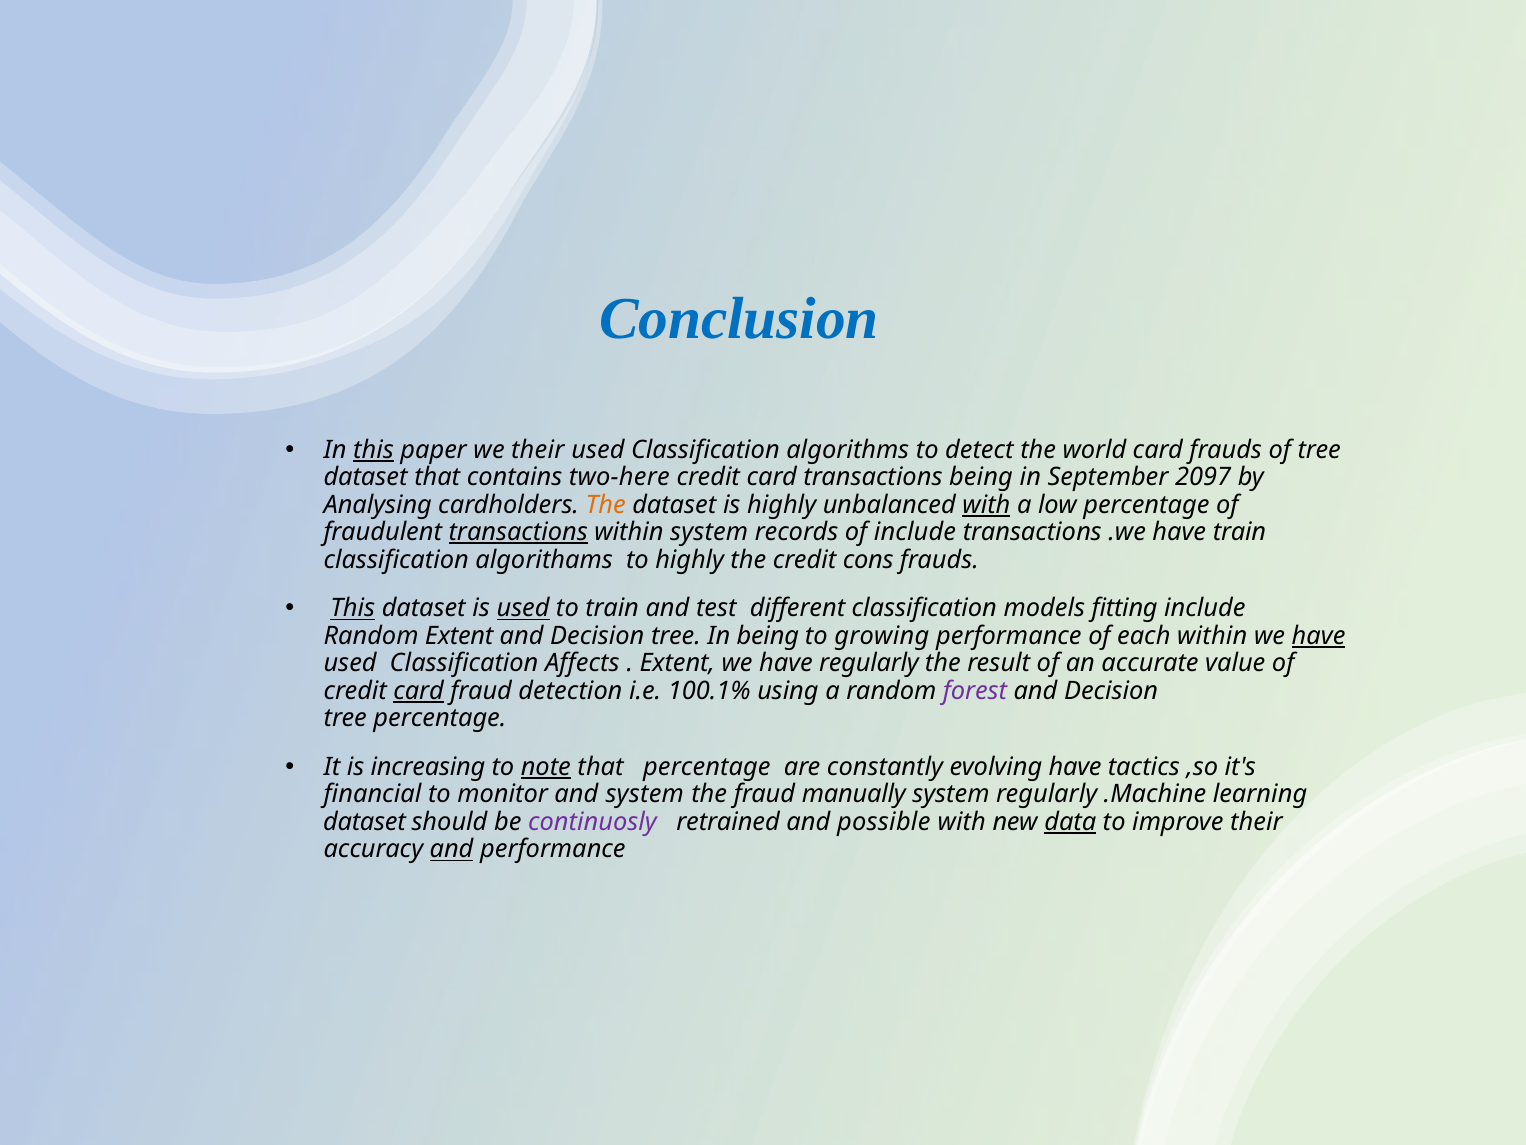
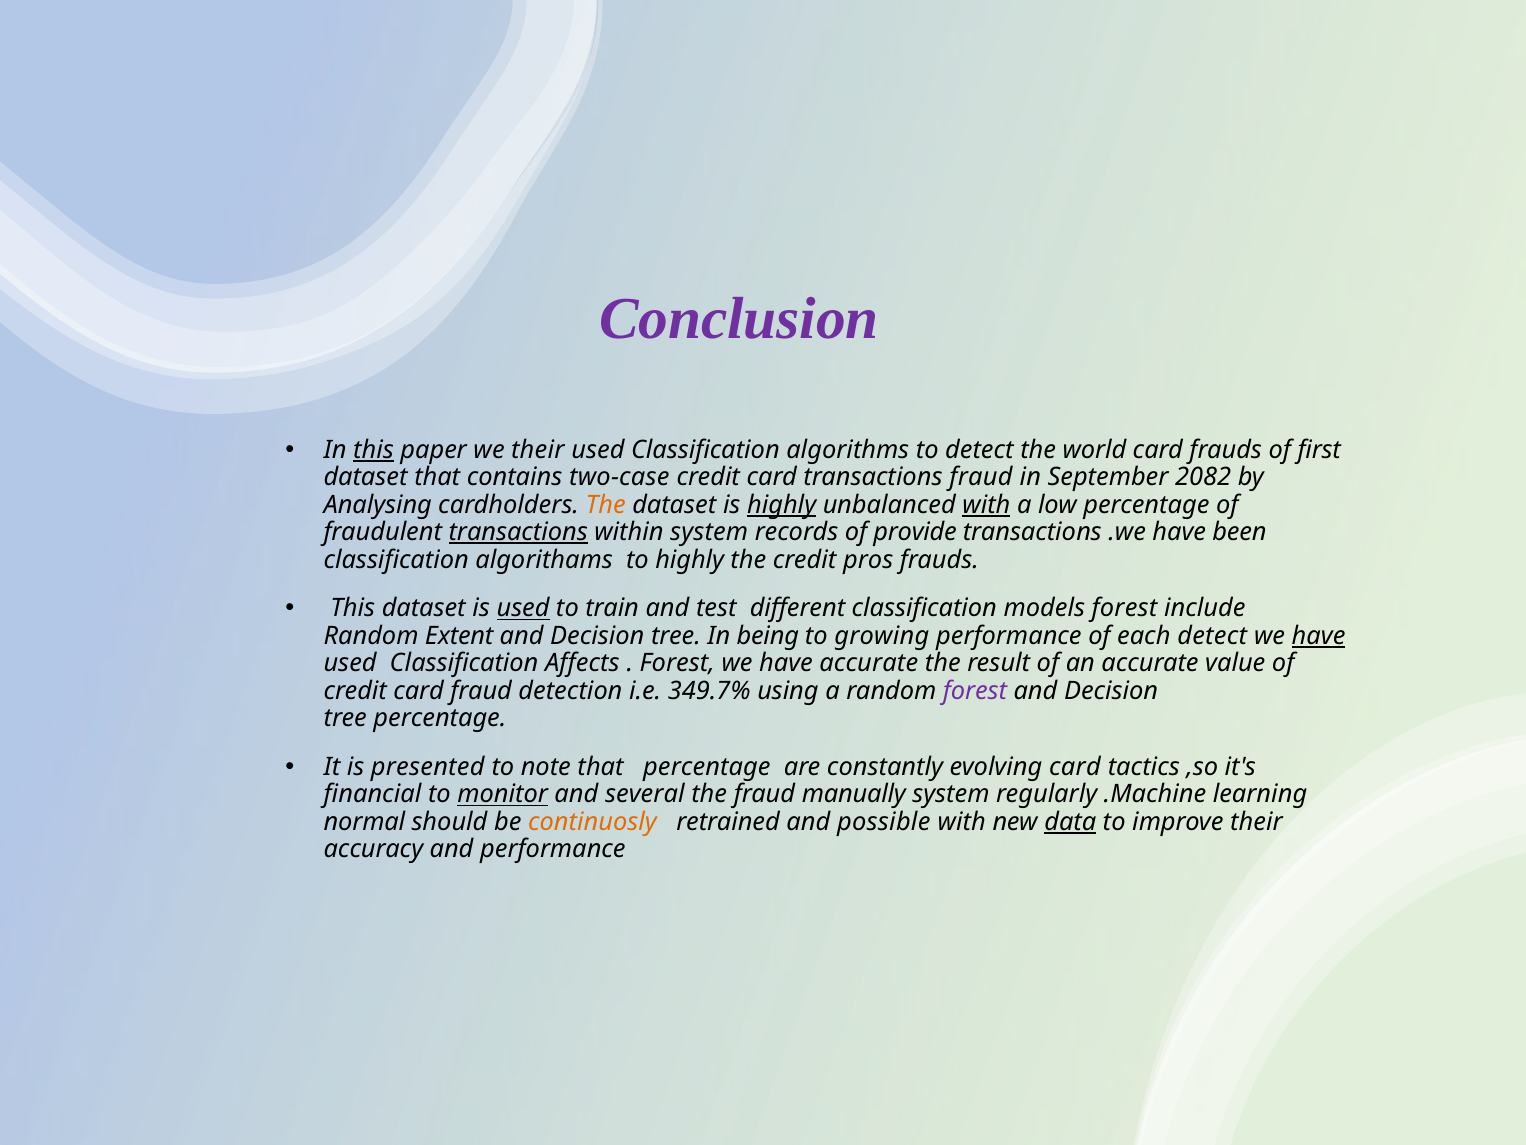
Conclusion colour: blue -> purple
of tree: tree -> first
two-here: two-here -> two-case
transactions being: being -> fraud
2097: 2097 -> 2082
highly at (782, 505) underline: none -> present
of include: include -> provide
have train: train -> been
cons: cons -> pros
This at (353, 608) underline: present -> none
models fitting: fitting -> forest
each within: within -> detect
Extent at (677, 663): Extent -> Forest
have regularly: regularly -> accurate
card at (419, 691) underline: present -> none
100.1%: 100.1% -> 349.7%
increasing: increasing -> presented
note underline: present -> none
evolving have: have -> card
monitor underline: none -> present
and system: system -> several
dataset at (364, 822): dataset -> normal
continuosly colour: purple -> orange
and at (452, 849) underline: present -> none
